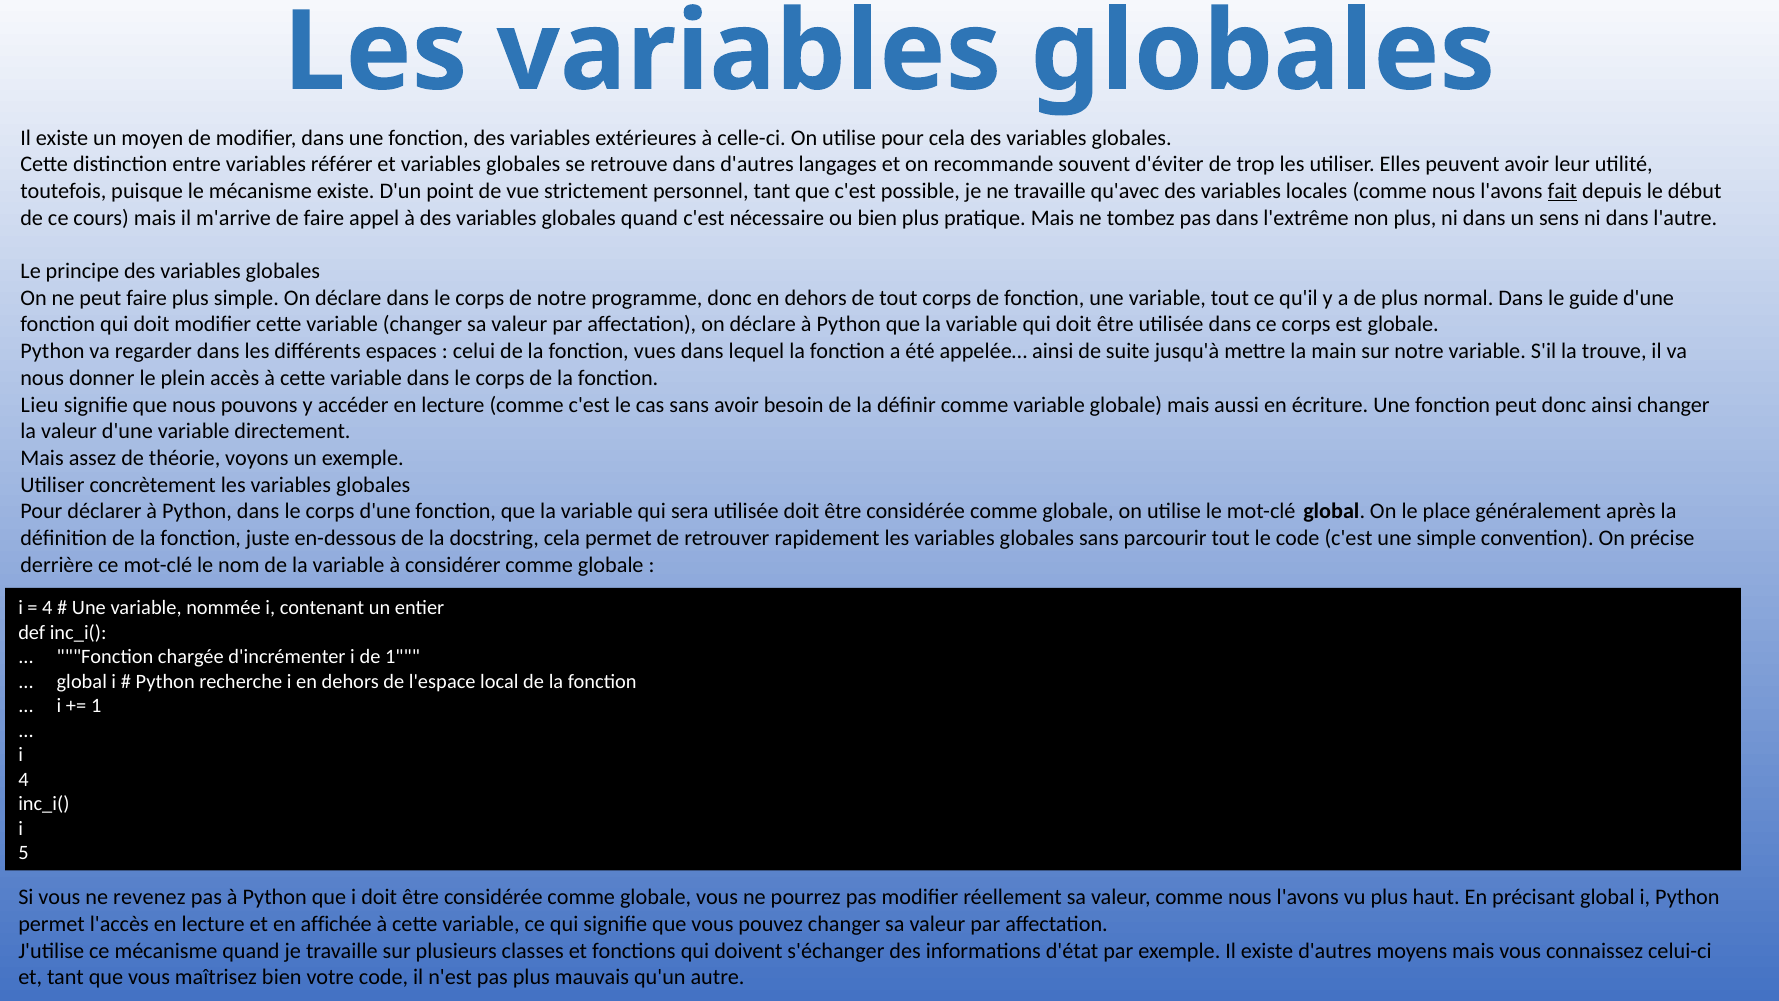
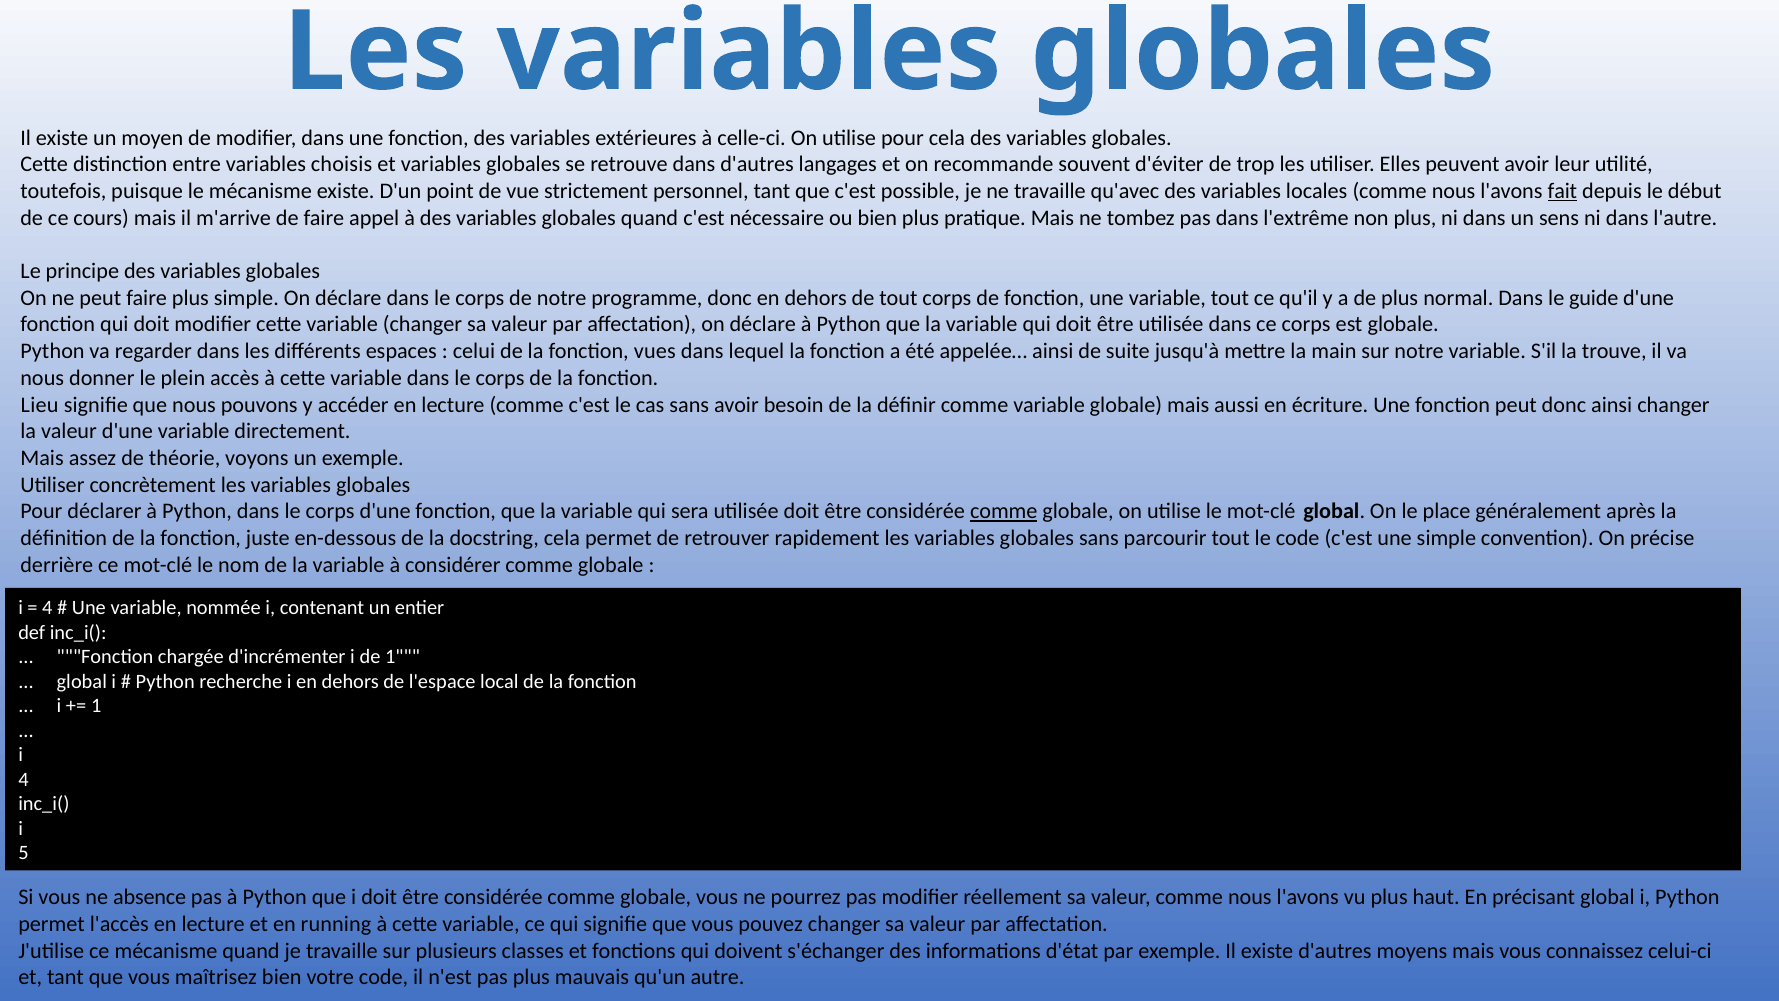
référer: référer -> choisis
comme at (1004, 511) underline: none -> present
revenez: revenez -> absence
affichée: affichée -> running
